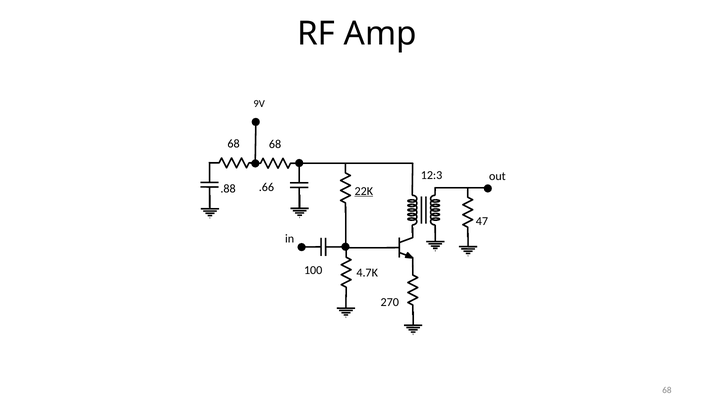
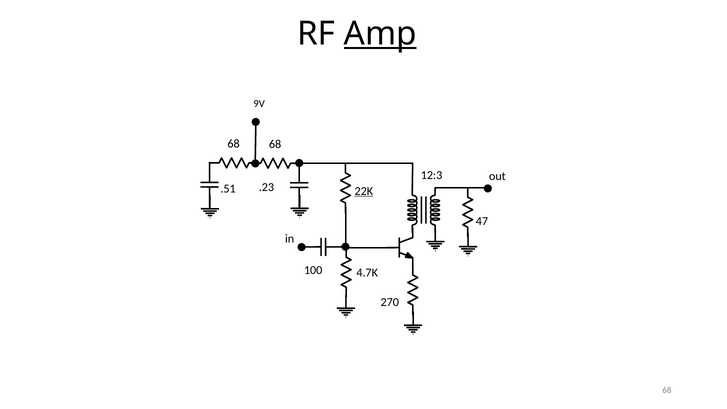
Amp underline: none -> present
.66: .66 -> .23
.88: .88 -> .51
